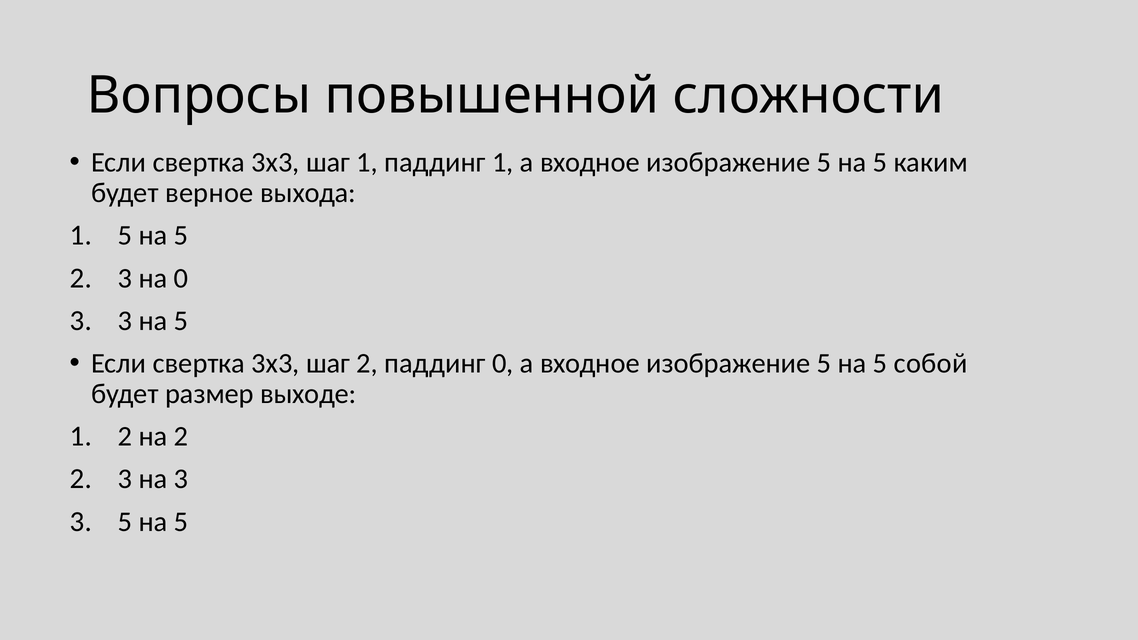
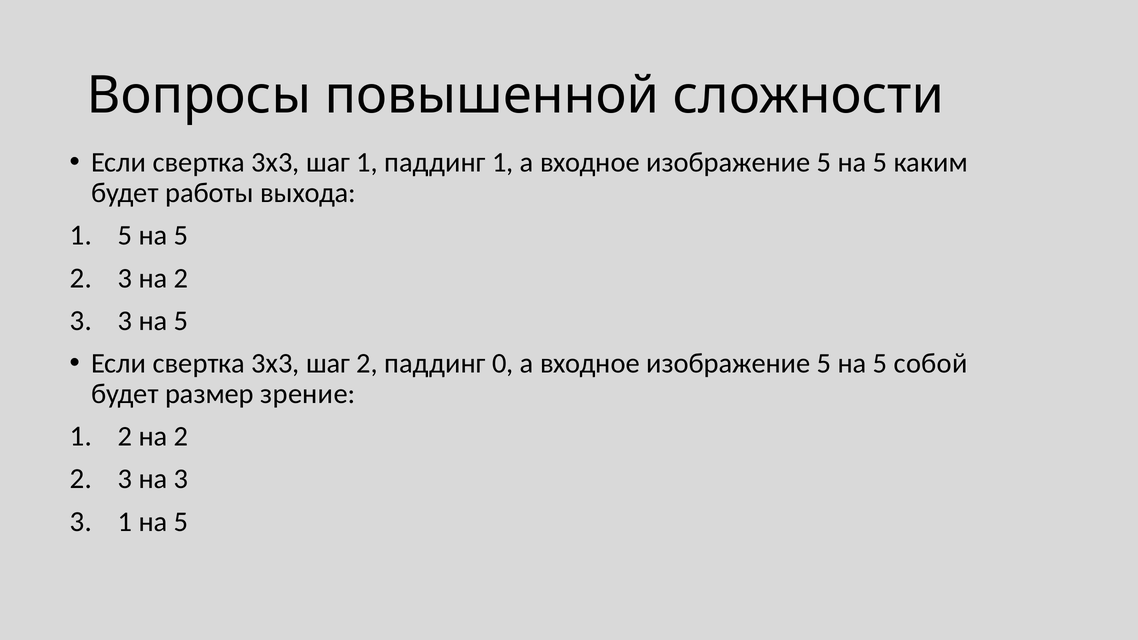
верное: верное -> работы
3 на 0: 0 -> 2
выходе: выходе -> зрение
3 5: 5 -> 1
